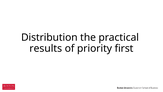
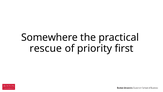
Distribution: Distribution -> Somewhere
results: results -> rescue
